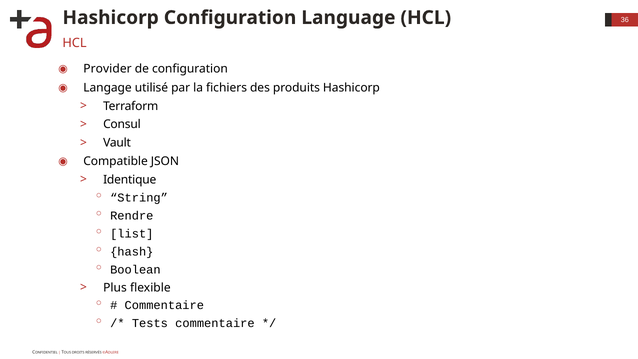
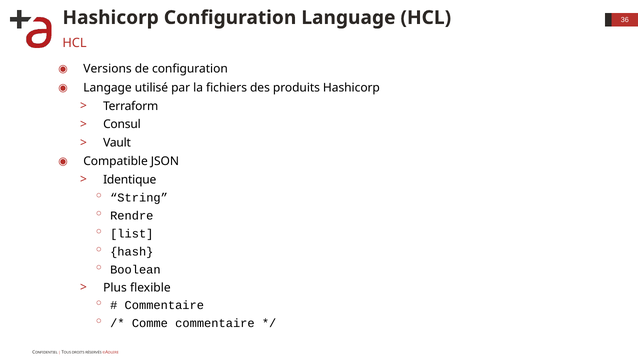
Provider: Provider -> Versions
Tests: Tests -> Comme
